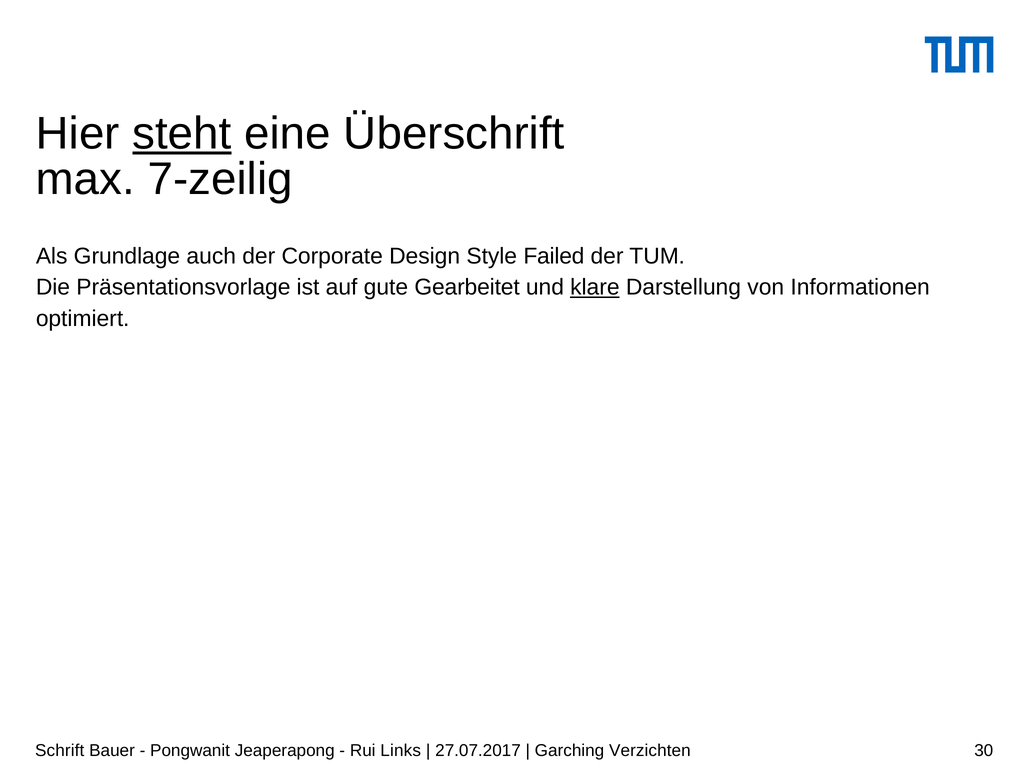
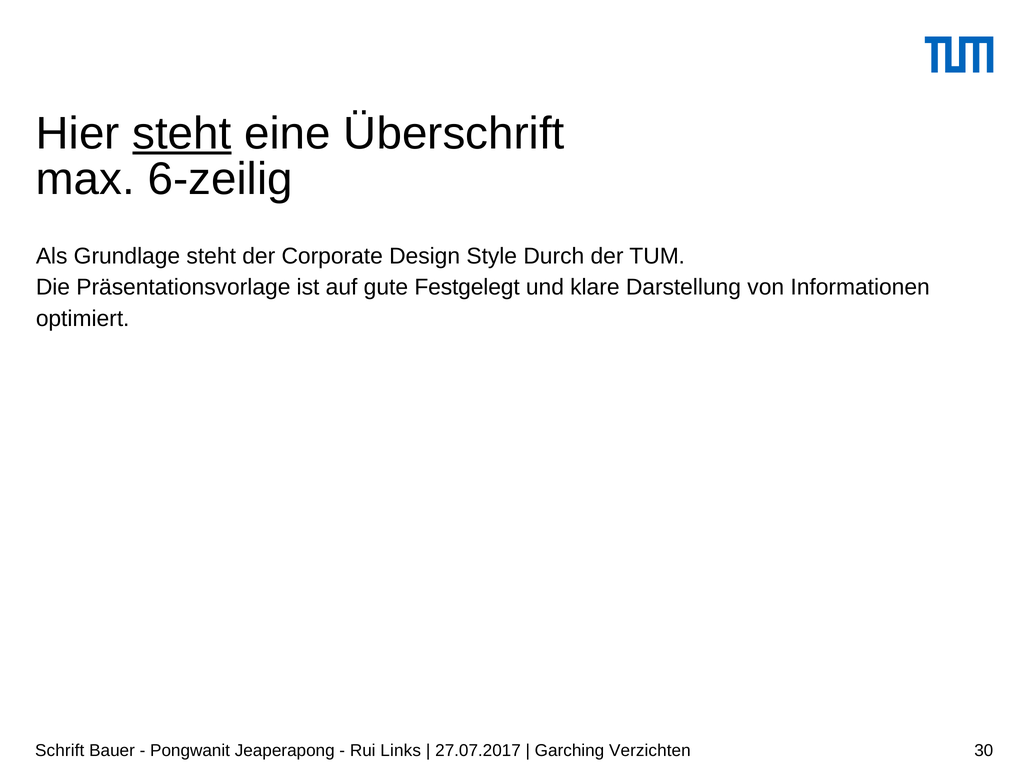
7-zeilig: 7-zeilig -> 6-zeilig
Grundlage auch: auch -> steht
Failed: Failed -> Durch
Gearbeitet: Gearbeitet -> Festgelegt
klare underline: present -> none
